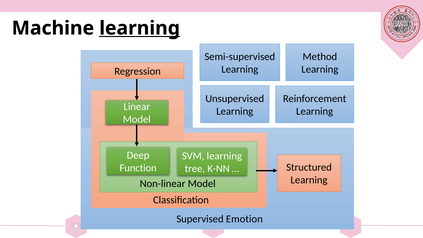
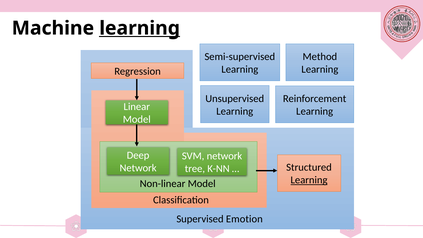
SVM learning: learning -> network
Function at (138, 168): Function -> Network
Learning at (309, 180) underline: none -> present
